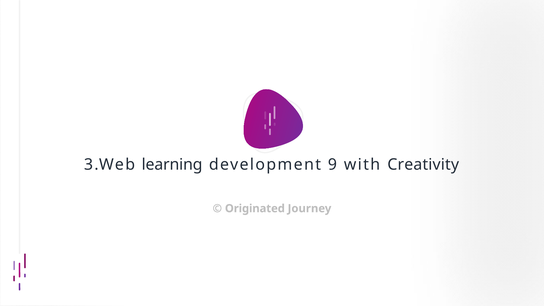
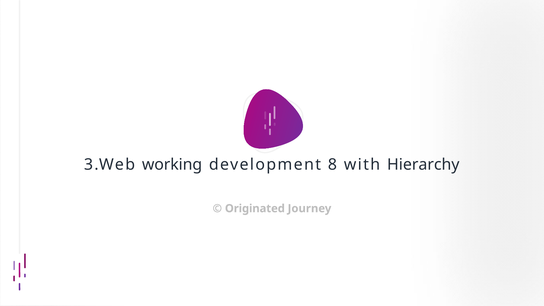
learning: learning -> working
9: 9 -> 8
Creativity: Creativity -> Hierarchy
